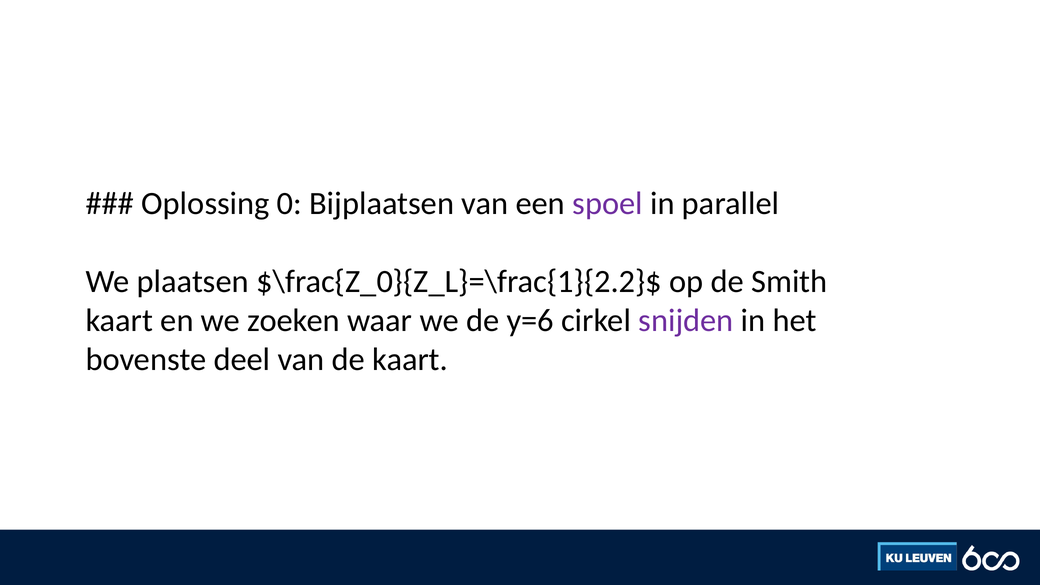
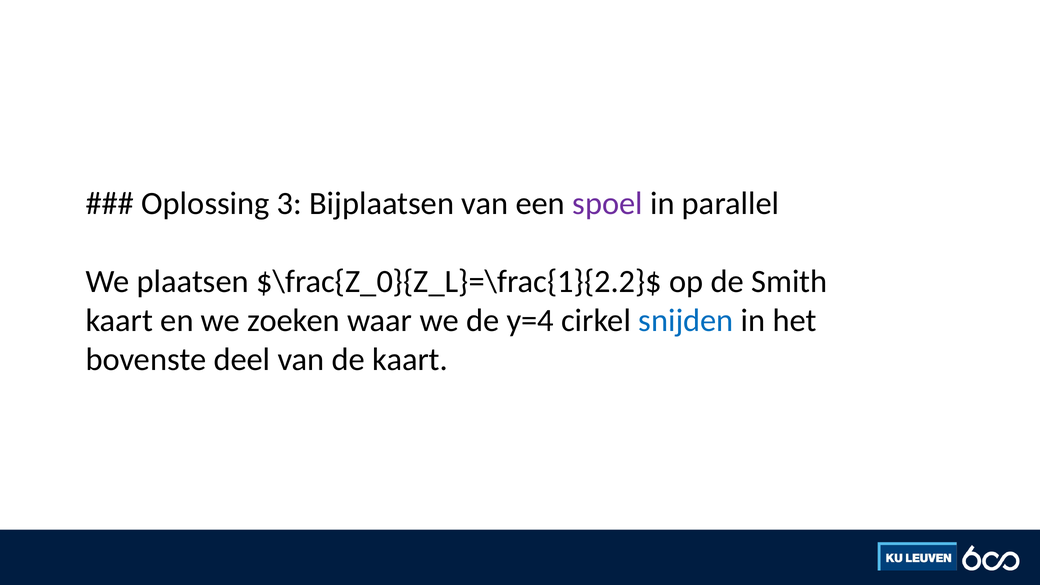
0: 0 -> 3
y=6: y=6 -> y=4
snijden colour: purple -> blue
